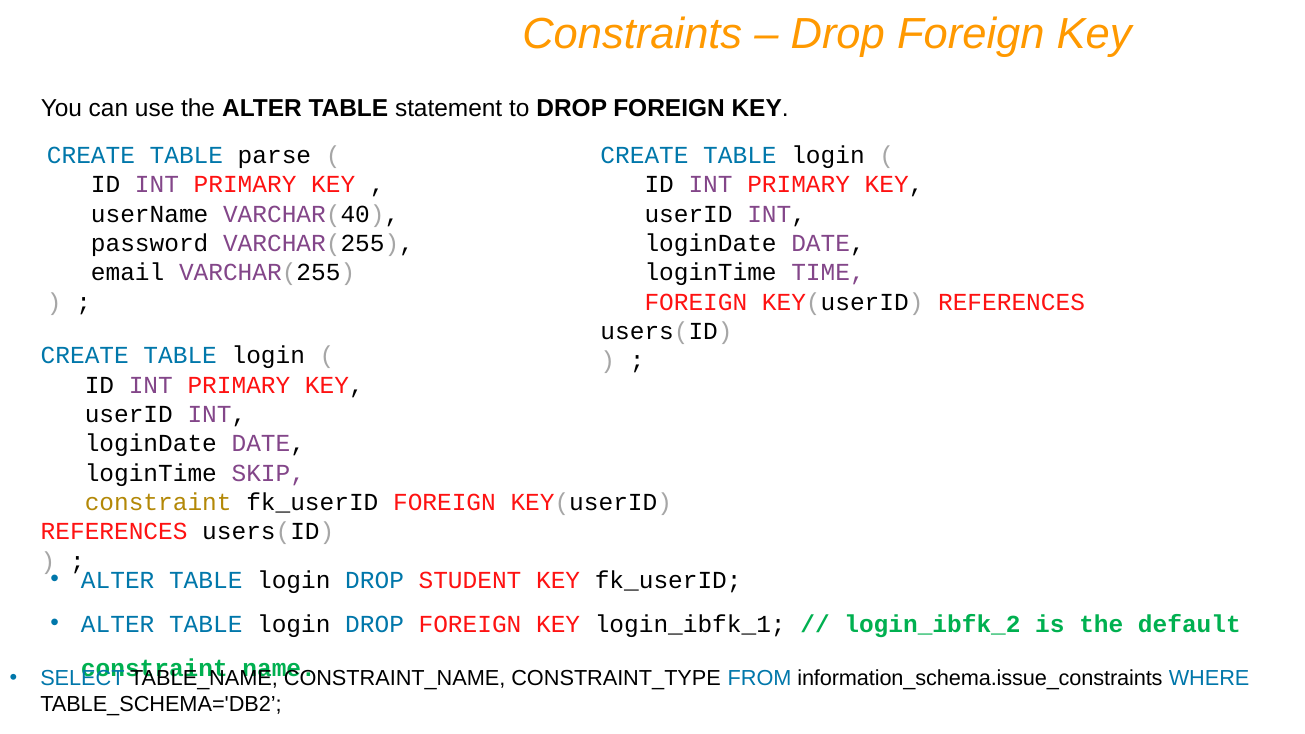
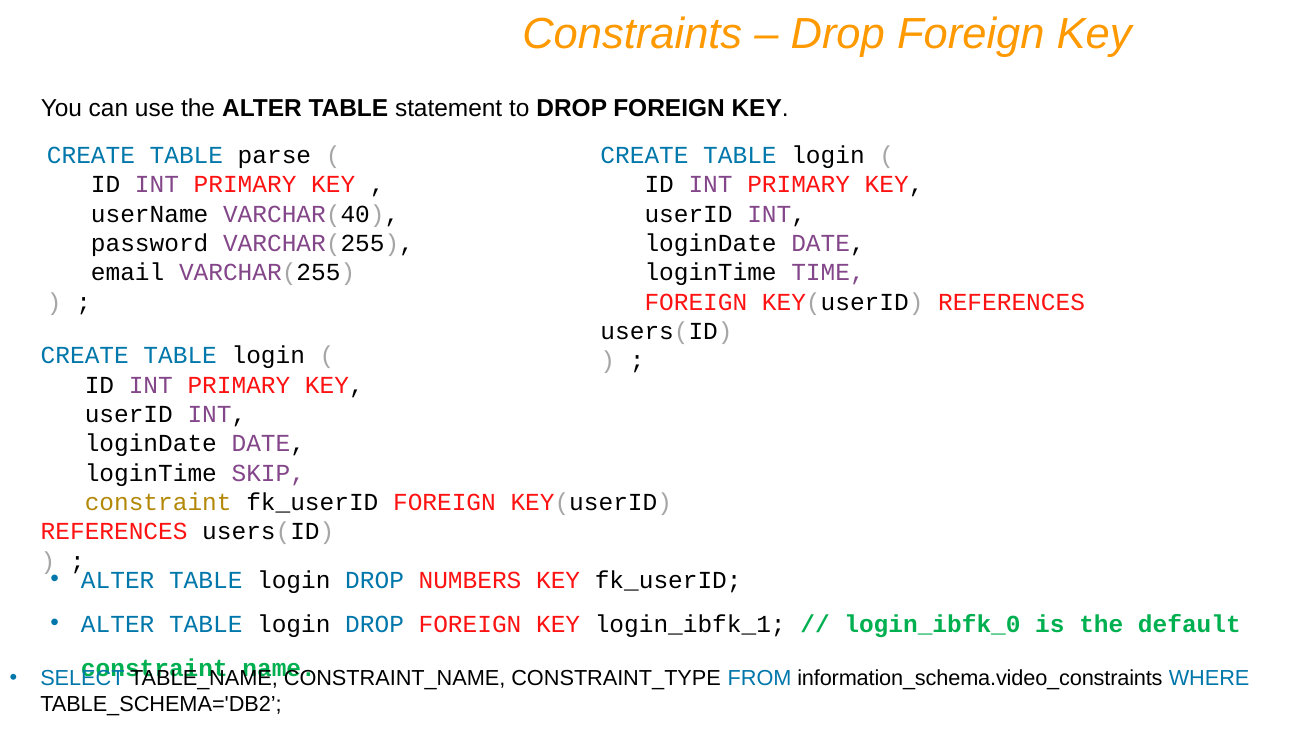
STUDENT: STUDENT -> NUMBERS
login_ibfk_2: login_ibfk_2 -> login_ibfk_0
information_schema.issue_constraints: information_schema.issue_constraints -> information_schema.video_constraints
